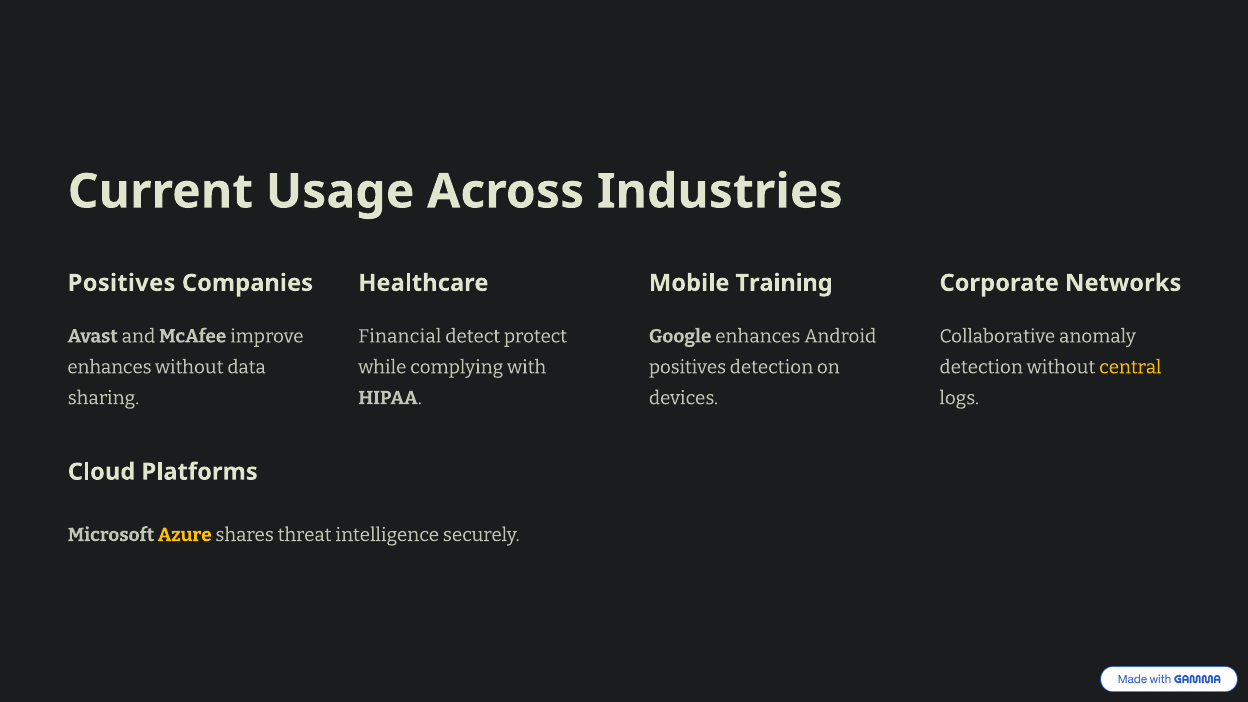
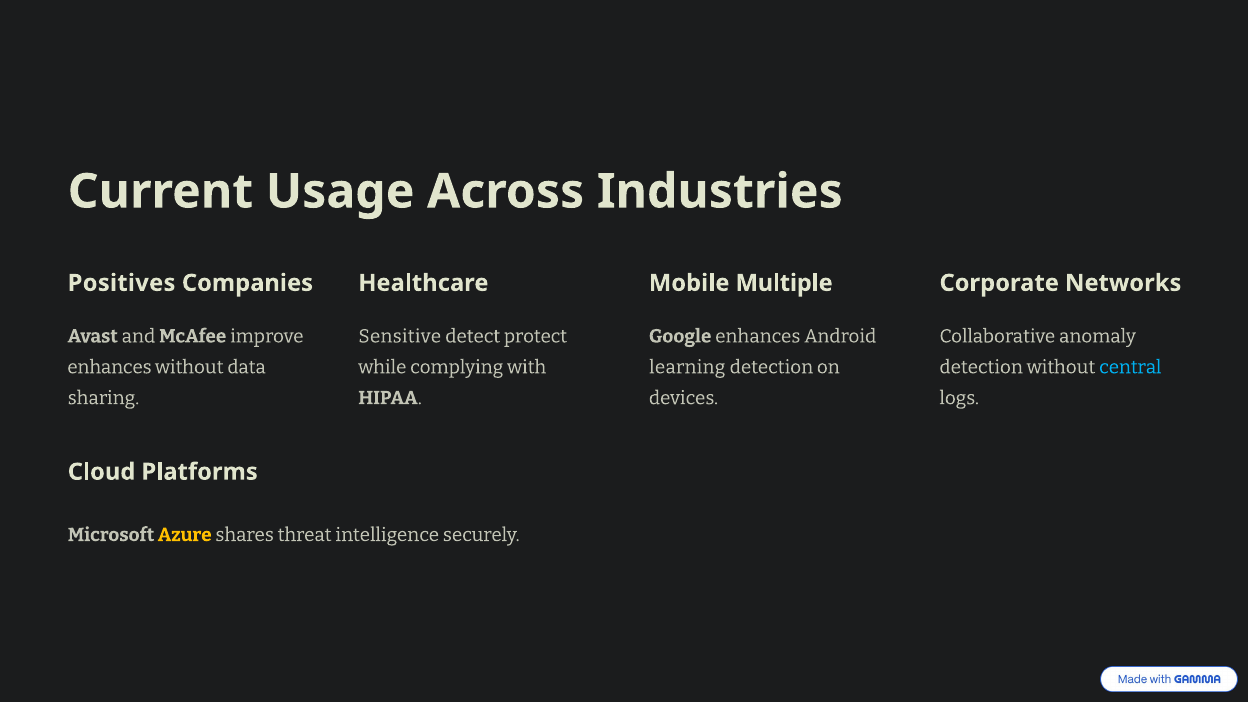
Training: Training -> Multiple
Financial: Financial -> Sensitive
positives at (687, 367): positives -> learning
central colour: yellow -> light blue
